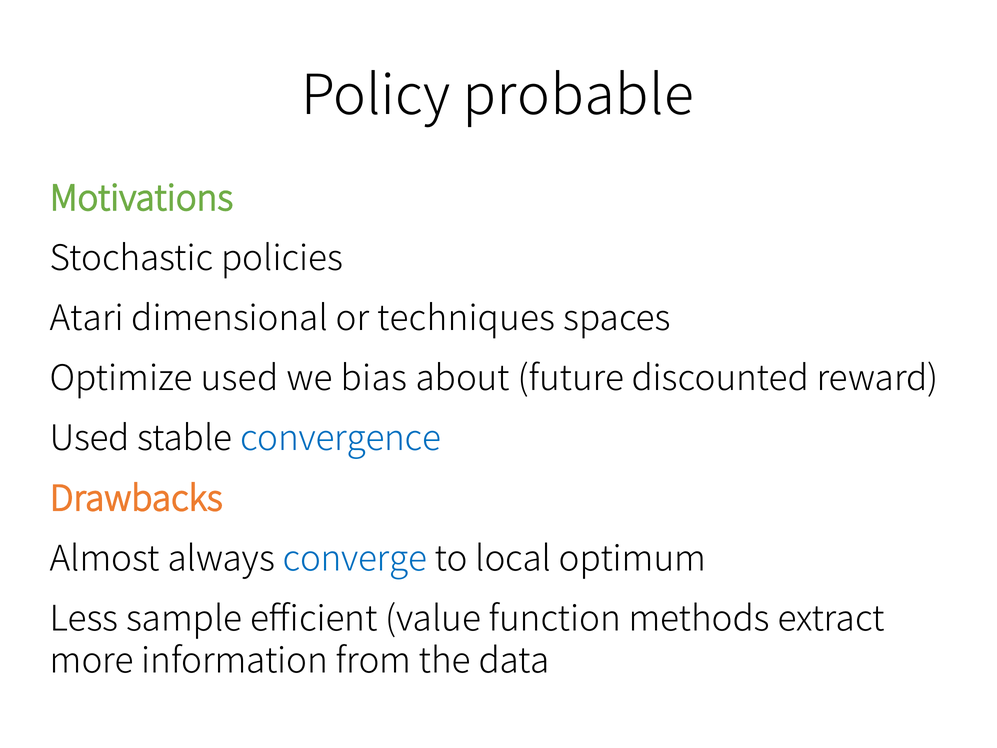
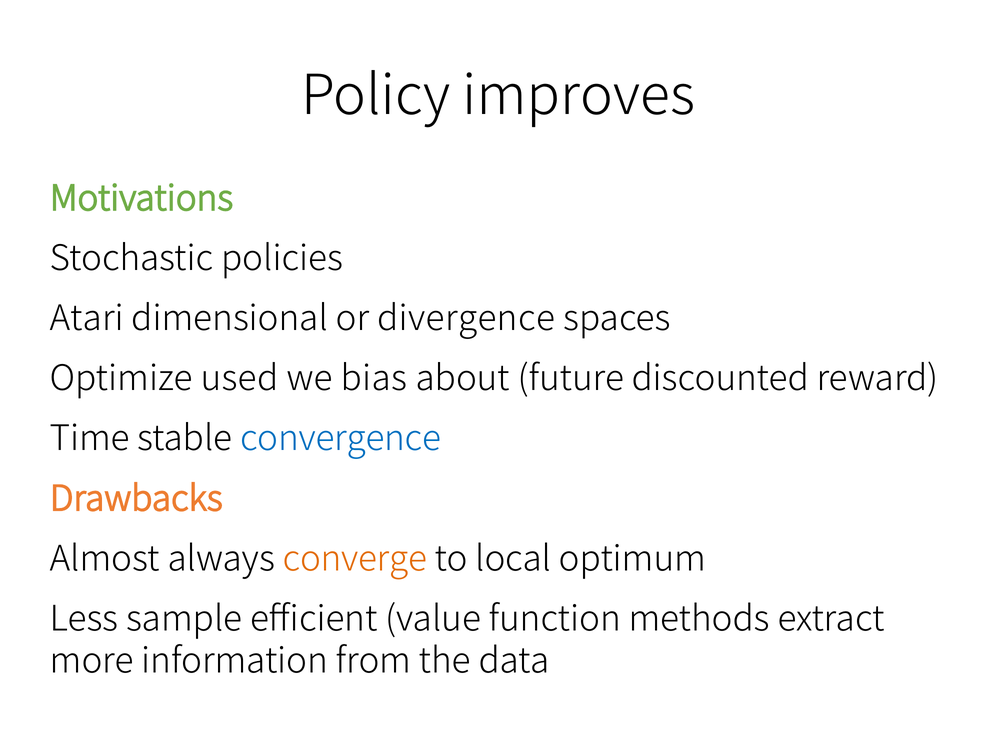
probable: probable -> improves
techniques: techniques -> divergence
Used at (90, 439): Used -> Time
converge colour: blue -> orange
